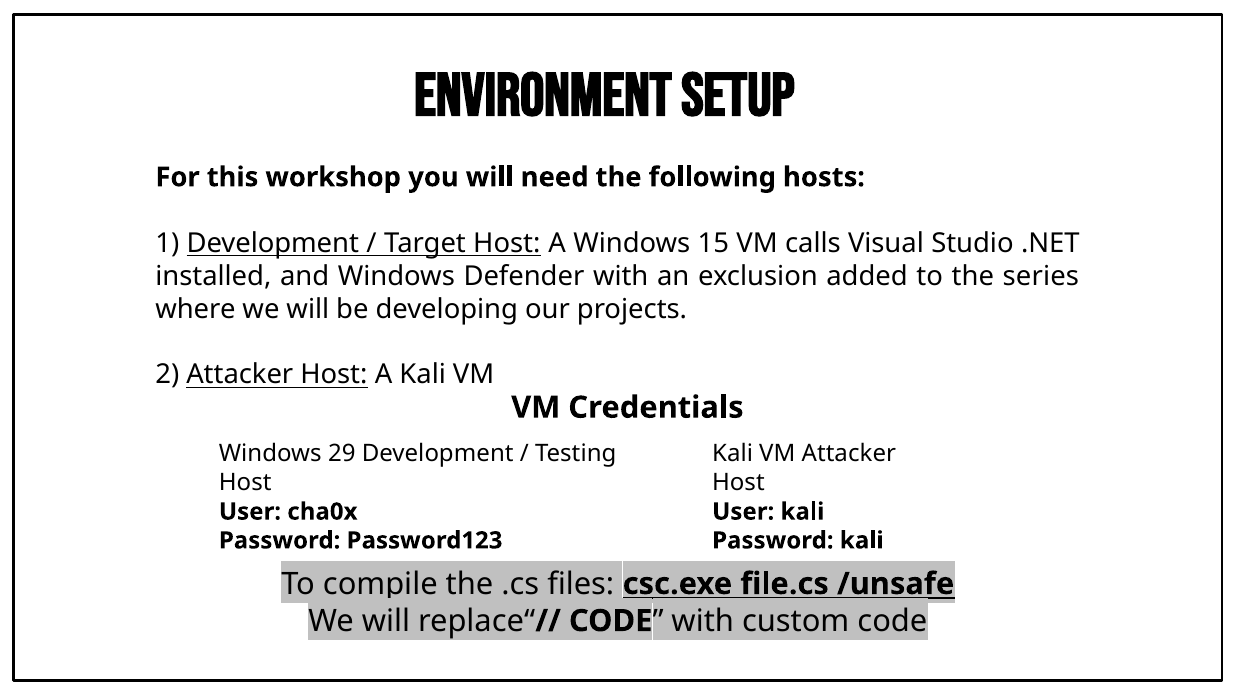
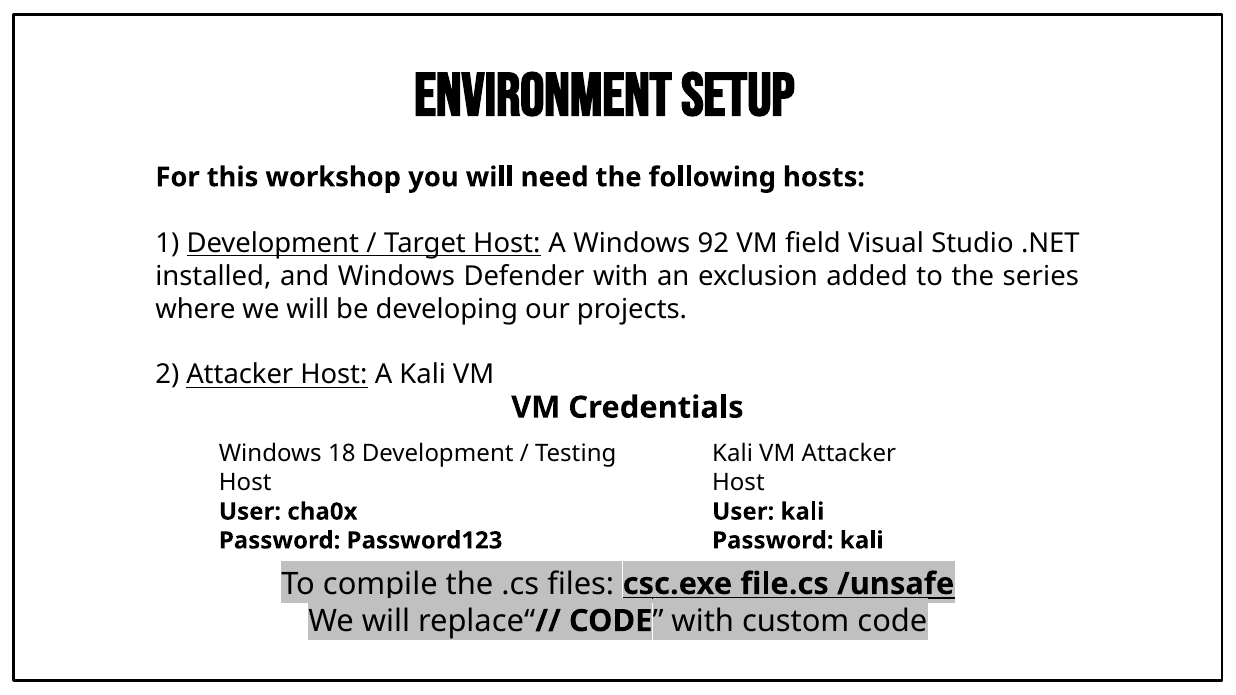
15: 15 -> 92
calls: calls -> field
29: 29 -> 18
